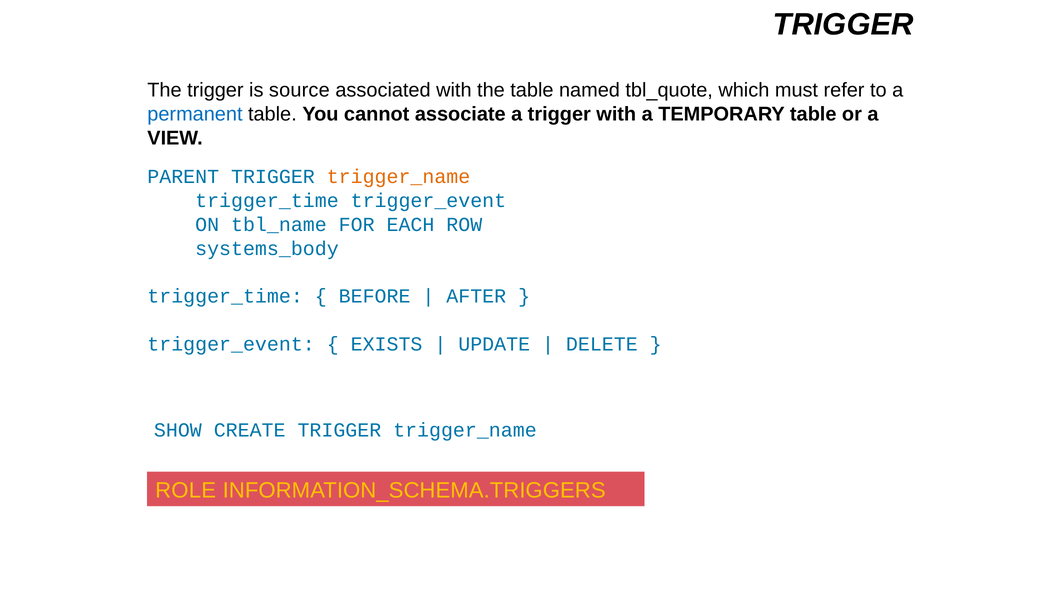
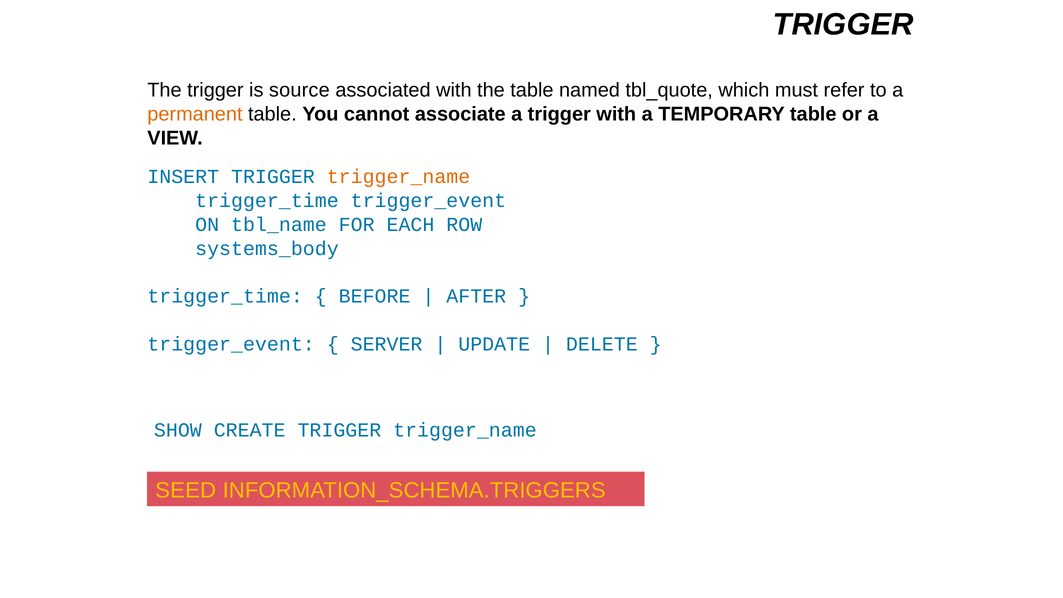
permanent colour: blue -> orange
PARENT: PARENT -> INSERT
EXISTS: EXISTS -> SERVER
ROLE: ROLE -> SEED
